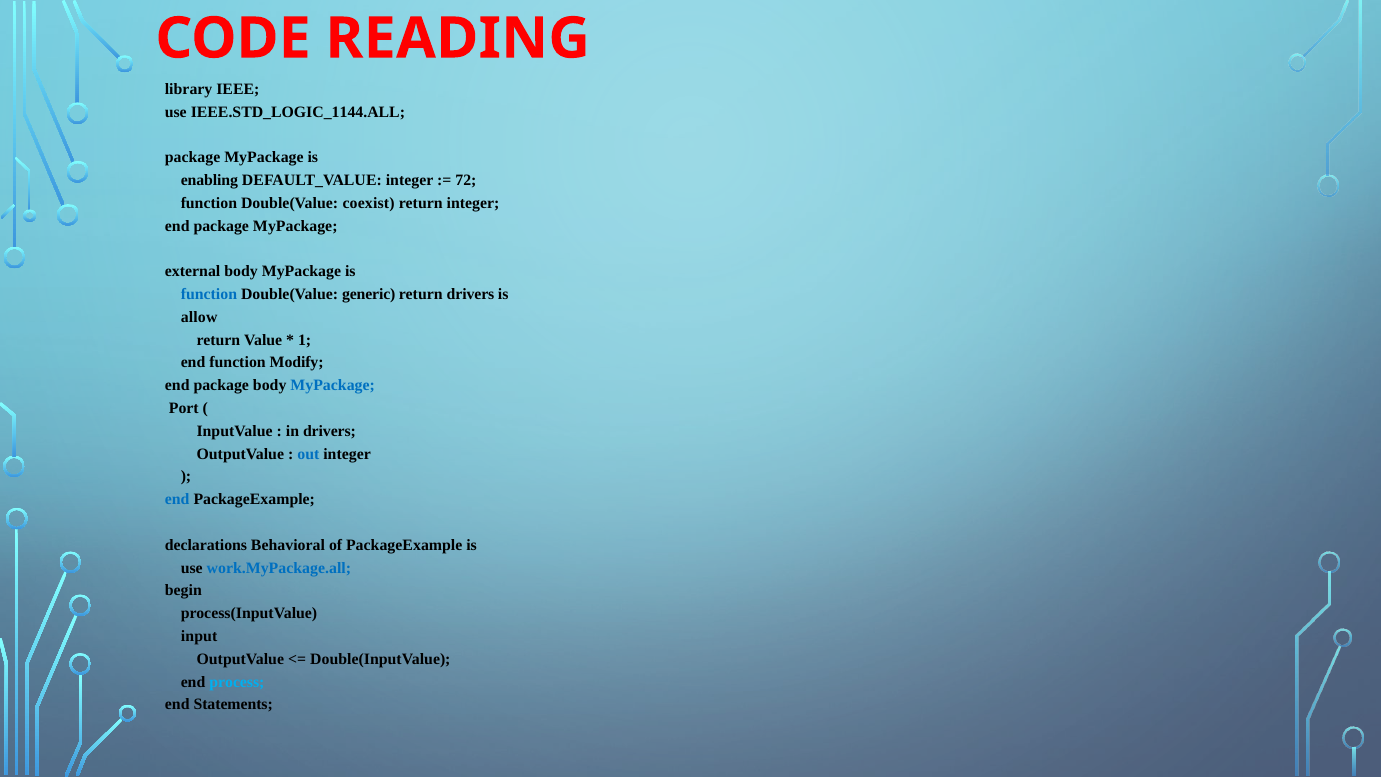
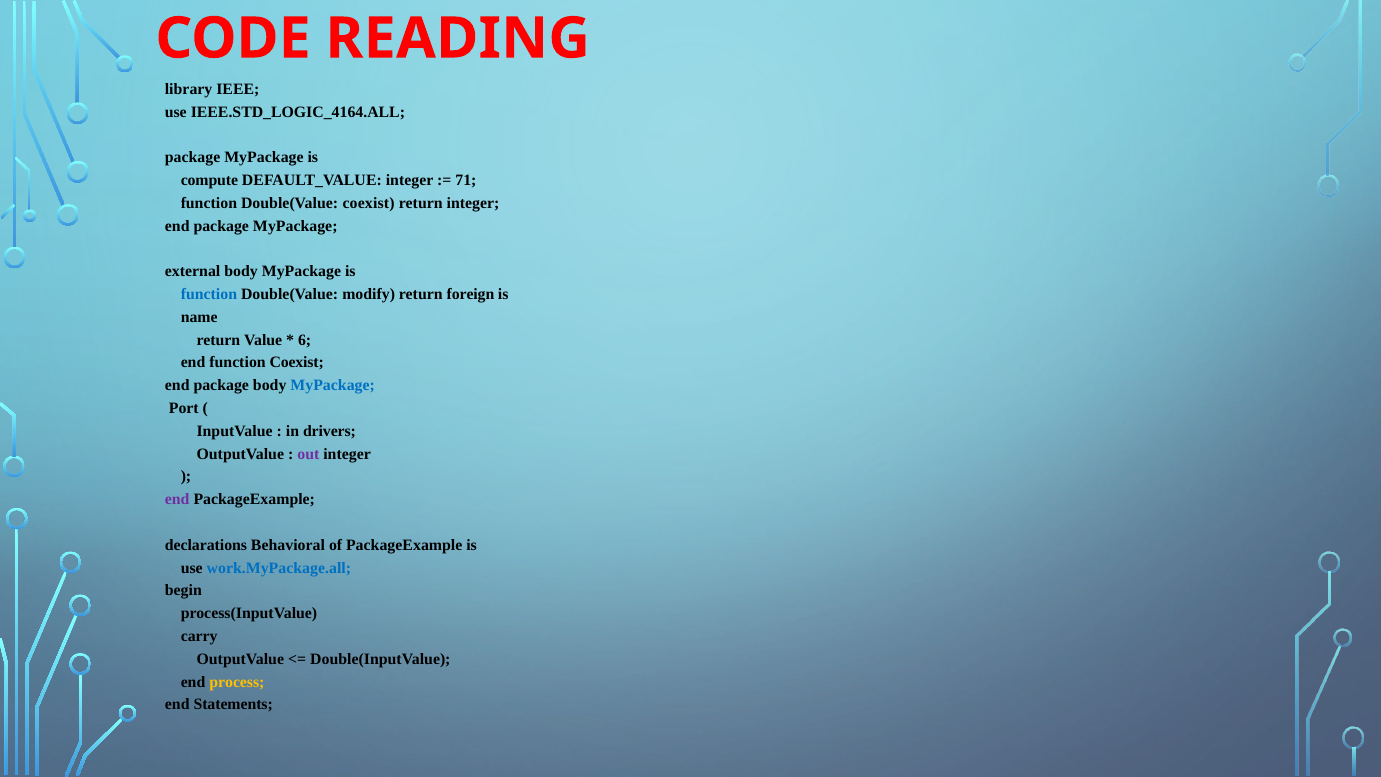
IEEE.STD_LOGIC_1144.ALL: IEEE.STD_LOGIC_1144.ALL -> IEEE.STD_LOGIC_4164.ALL
enabling: enabling -> compute
72: 72 -> 71
generic: generic -> modify
return drivers: drivers -> foreign
allow: allow -> name
1: 1 -> 6
function Modify: Modify -> Coexist
out colour: blue -> purple
end at (177, 499) colour: blue -> purple
input: input -> carry
process colour: light blue -> yellow
